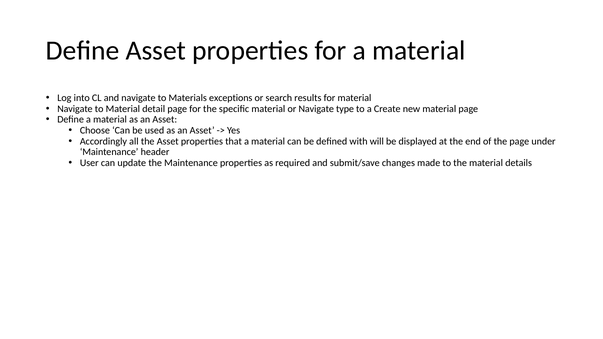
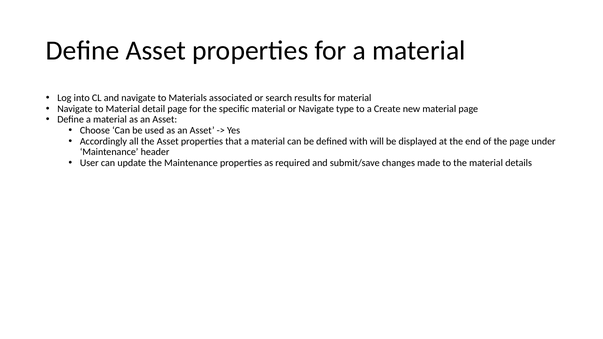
exceptions: exceptions -> associated
